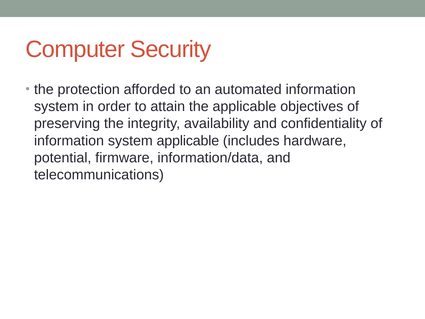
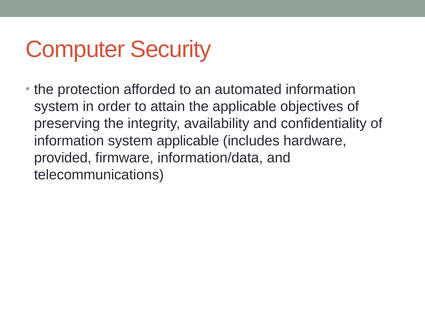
potential: potential -> provided
